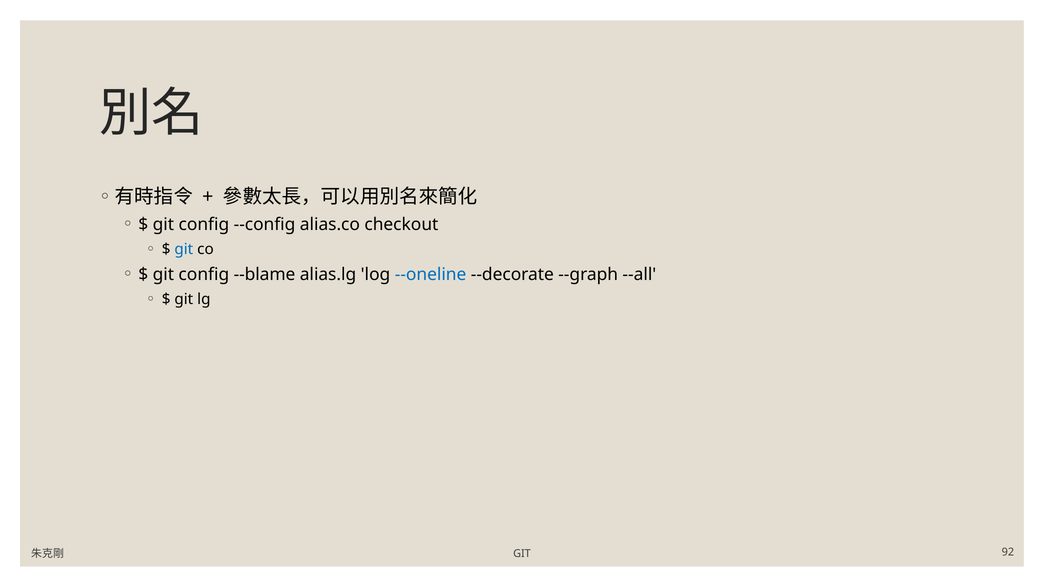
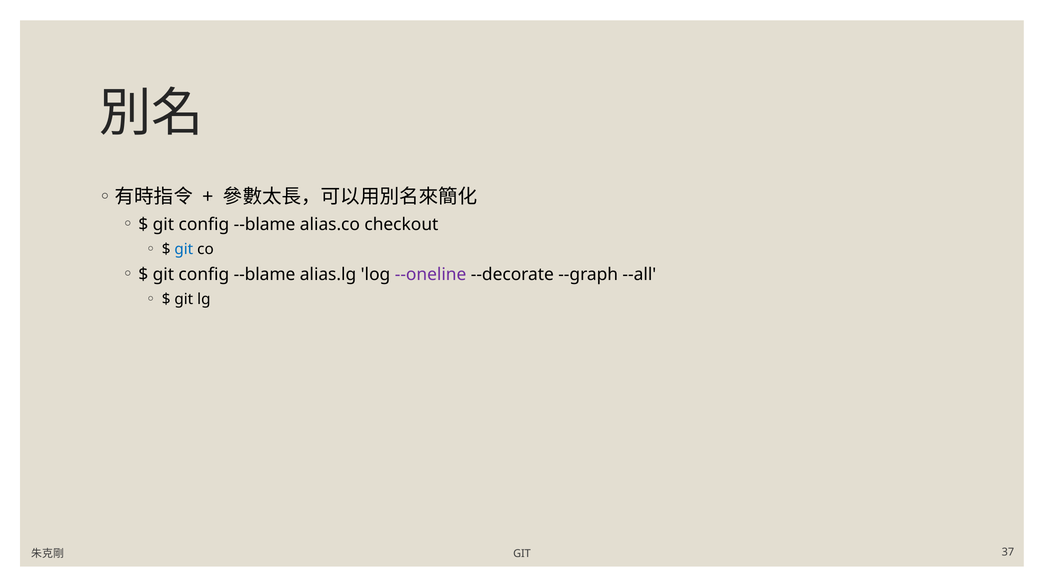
--config at (265, 225): --config -> --blame
--oneline colour: blue -> purple
92: 92 -> 37
